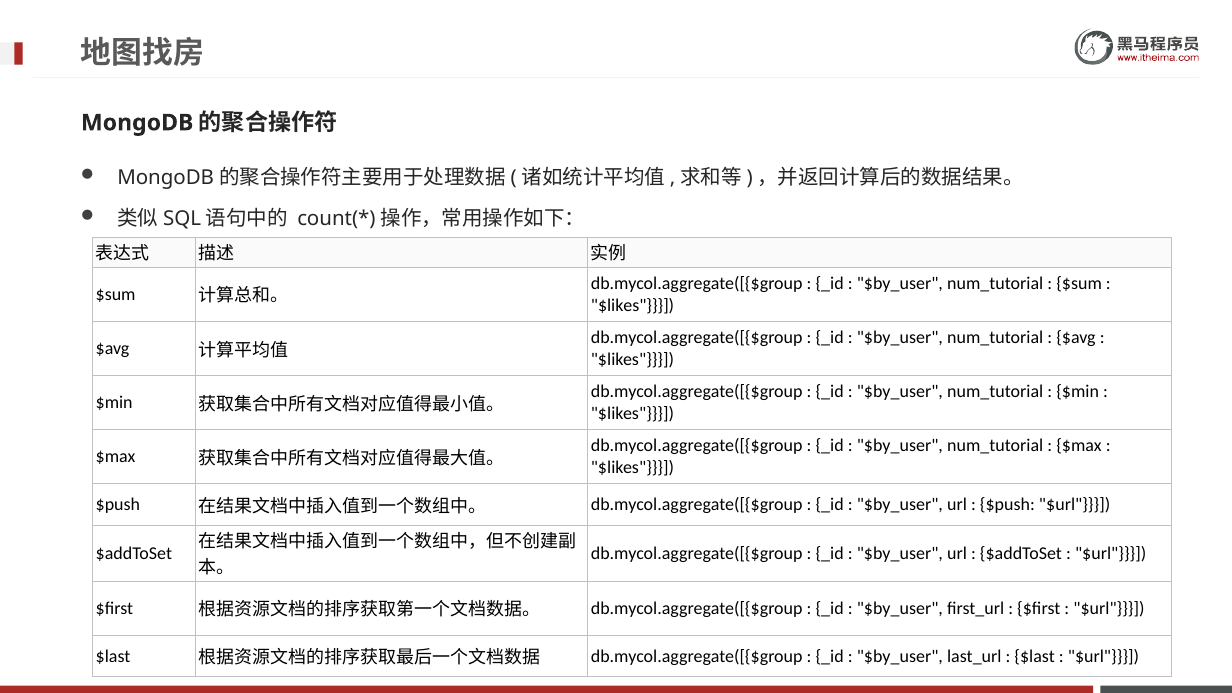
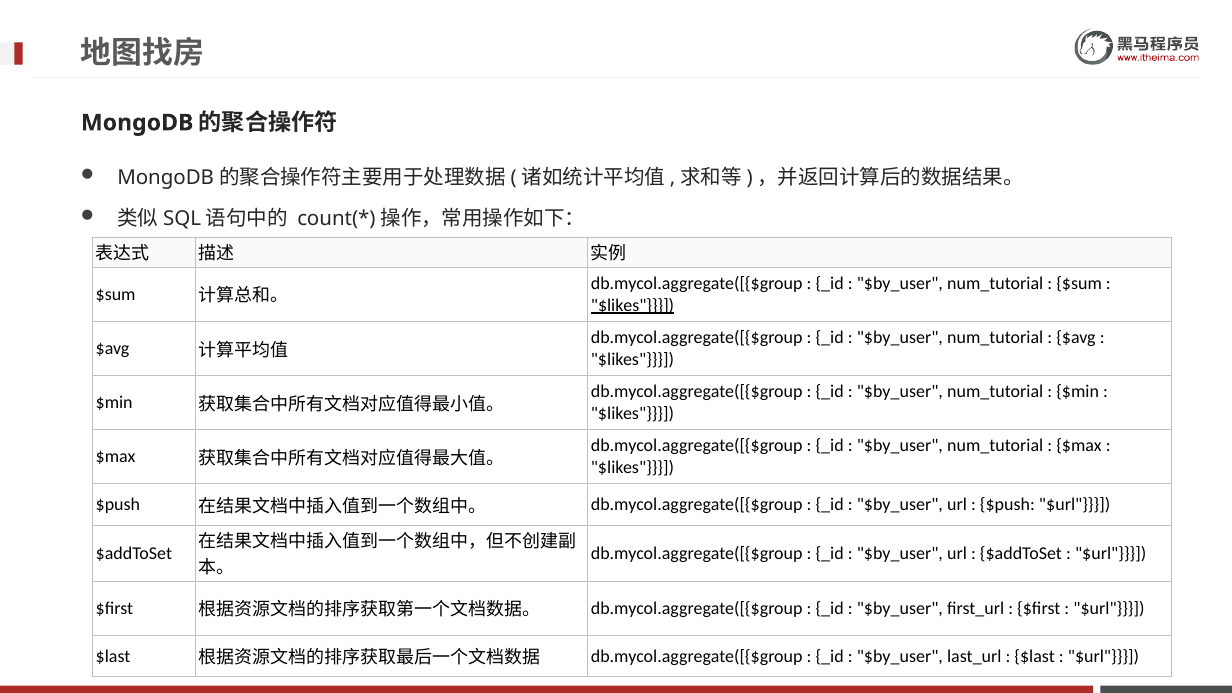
$likes at (633, 305) underline: none -> present
